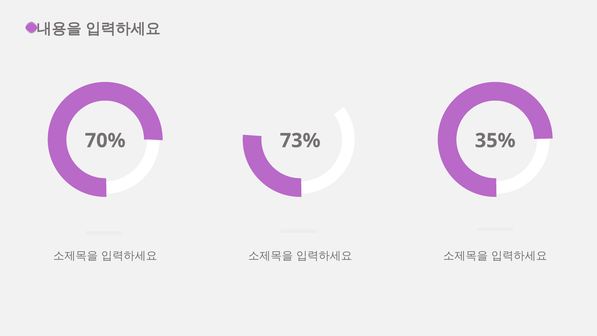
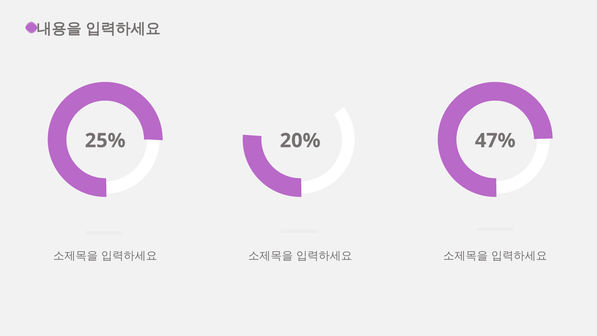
70%: 70% -> 25%
73%: 73% -> 20%
35%: 35% -> 47%
